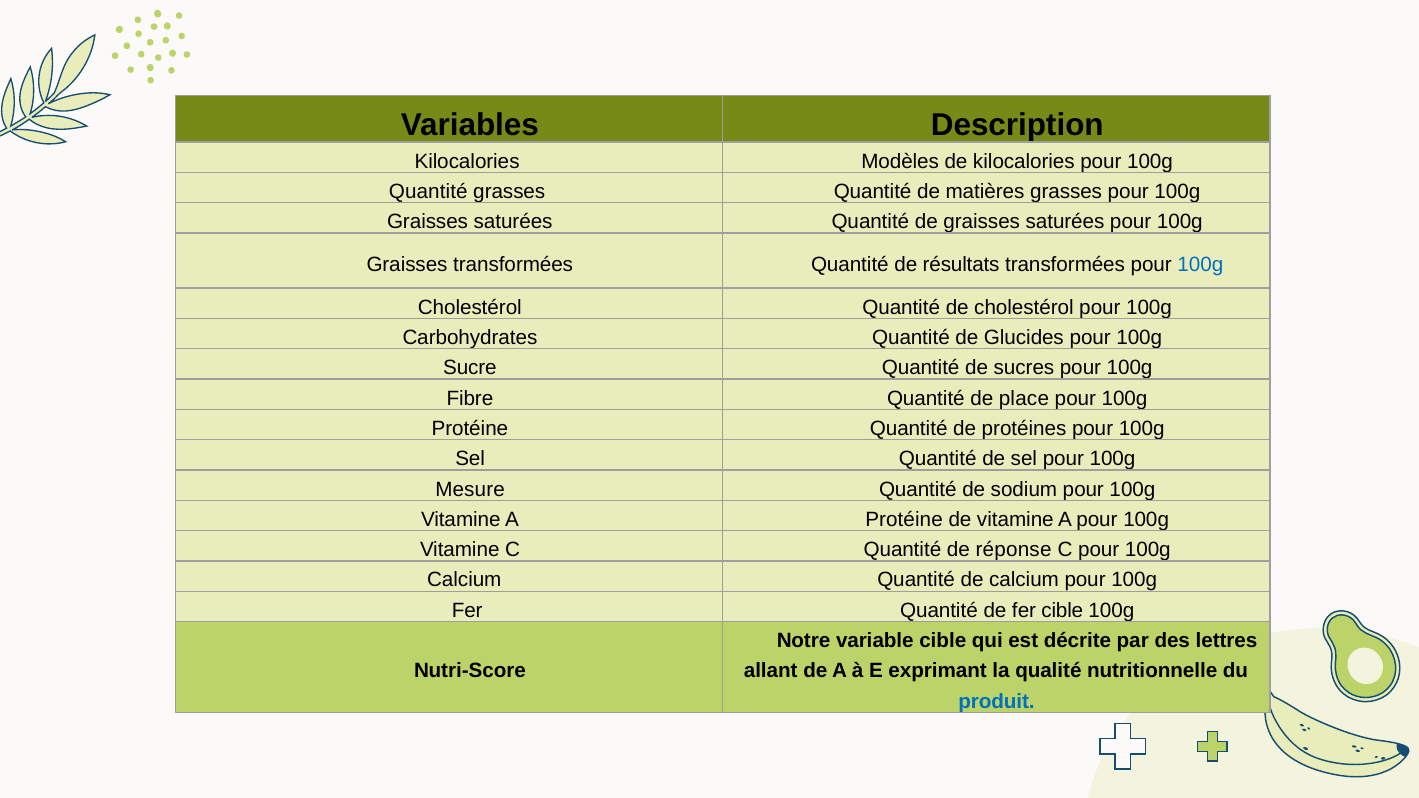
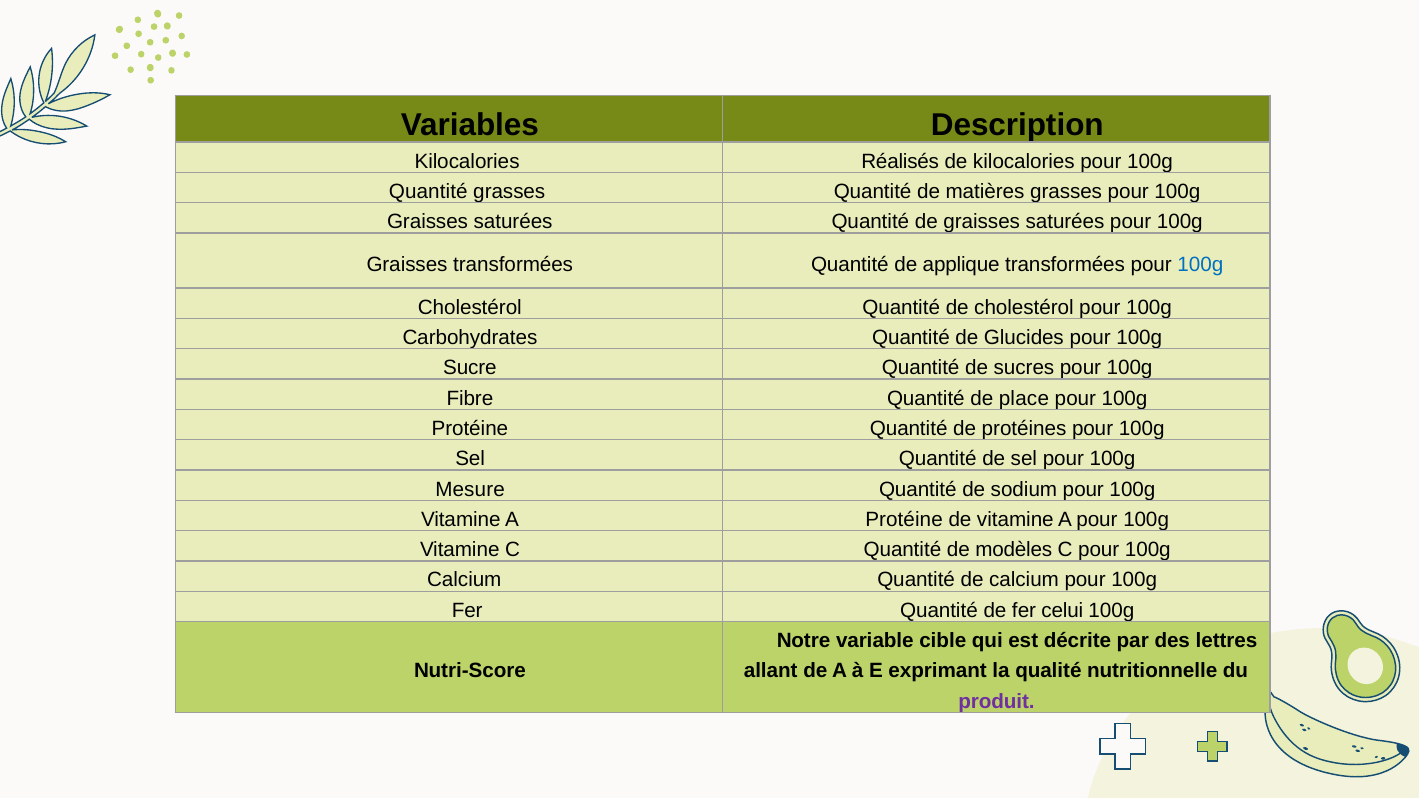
Modèles: Modèles -> Réalisés
résultats: résultats -> applique
réponse: réponse -> modèles
fer cible: cible -> celui
produit colour: blue -> purple
